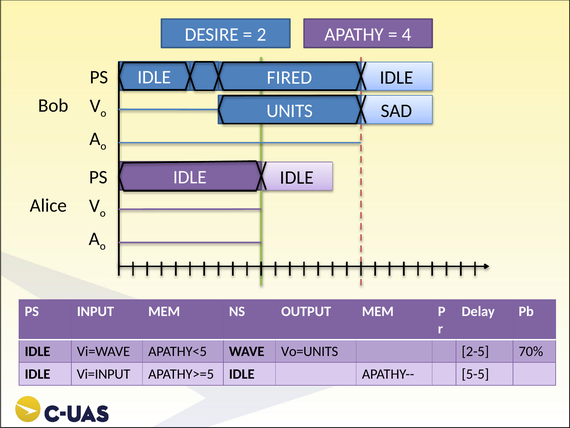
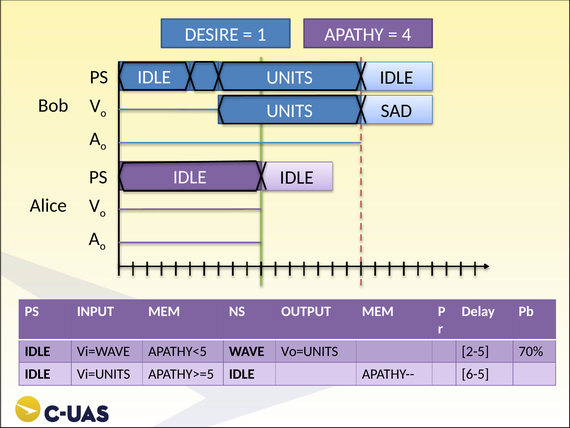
2: 2 -> 1
IDLE FIRED: FIRED -> UNITS
Vi=INPUT: Vi=INPUT -> Vi=UNITS
5-5: 5-5 -> 6-5
